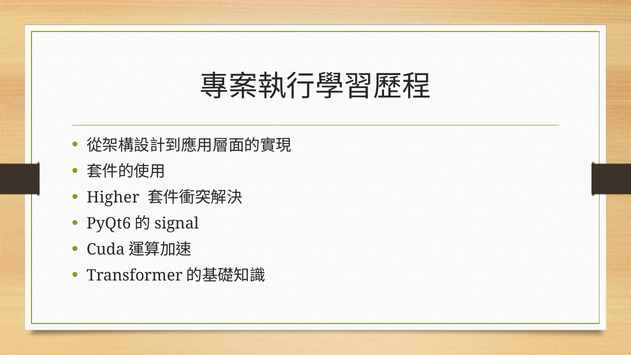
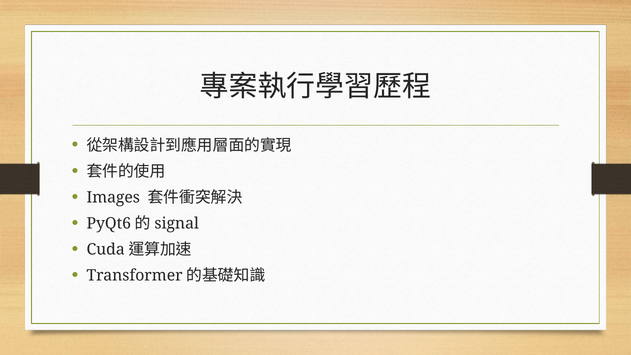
Higher: Higher -> Images
